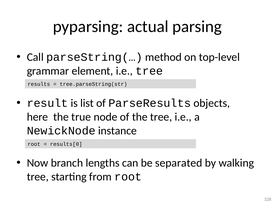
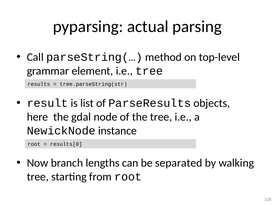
true: true -> gdal
